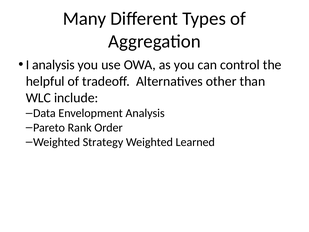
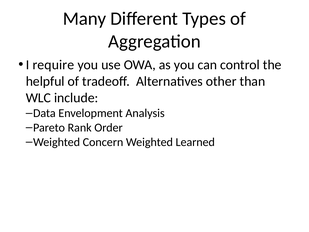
I analysis: analysis -> require
Strategy: Strategy -> Concern
